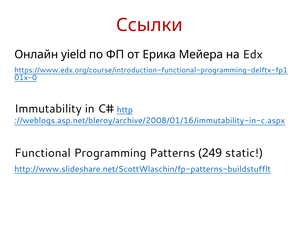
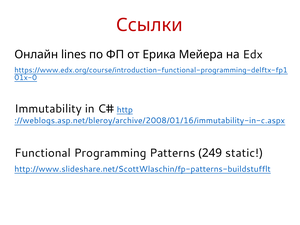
yield: yield -> lines
